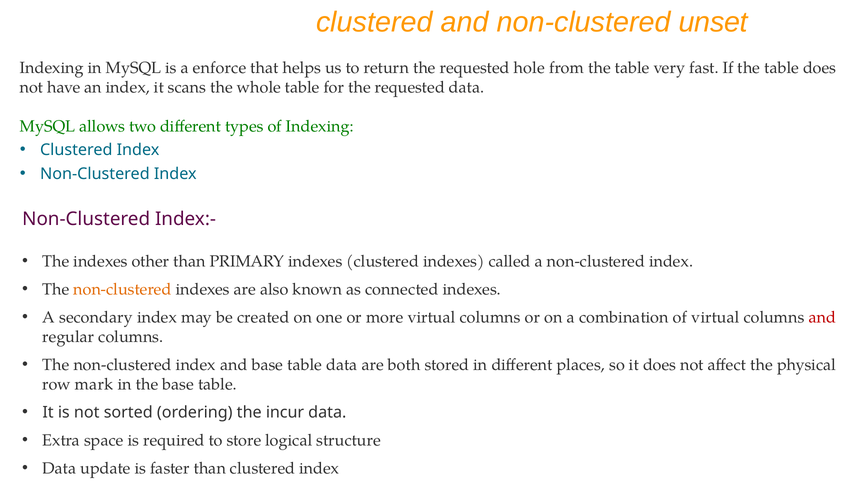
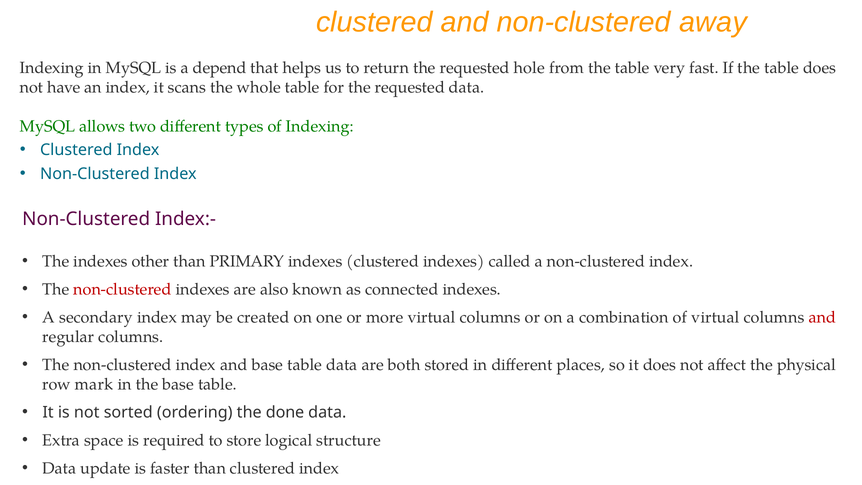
unset: unset -> away
enforce: enforce -> depend
non-clustered at (122, 289) colour: orange -> red
incur: incur -> done
